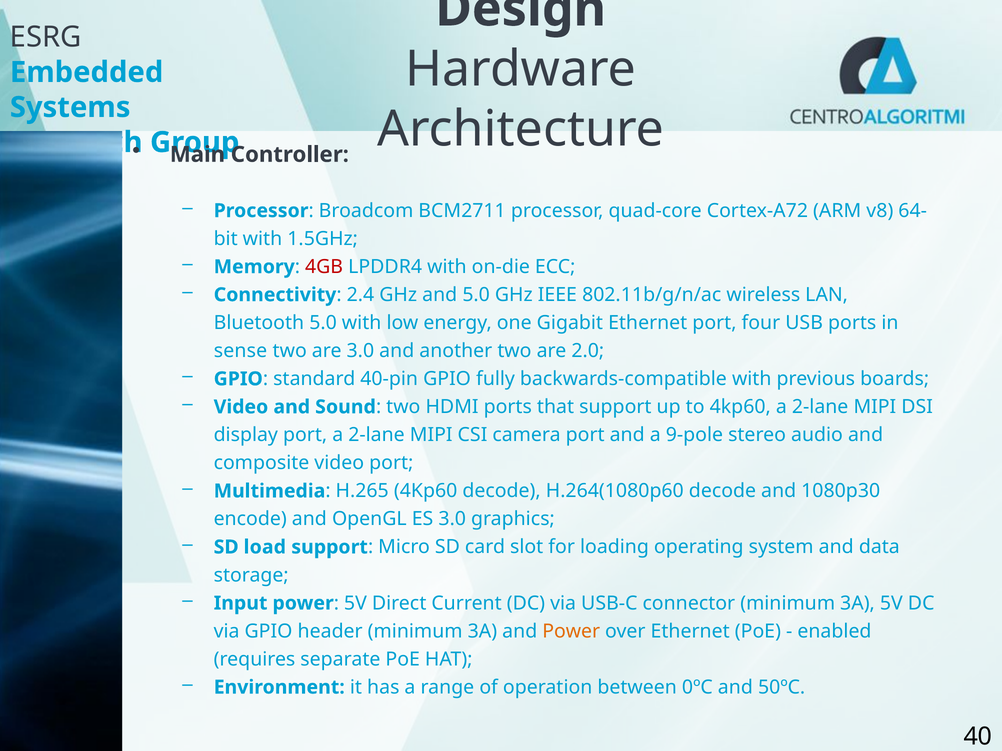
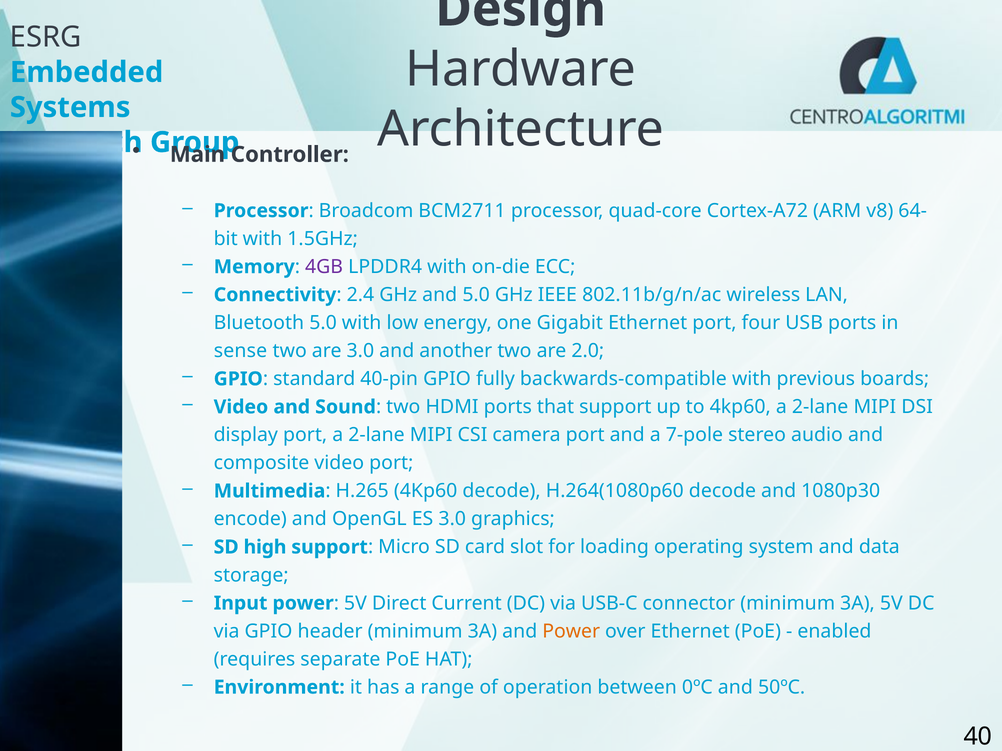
4GB colour: red -> purple
9-pole: 9-pole -> 7-pole
load: load -> high
